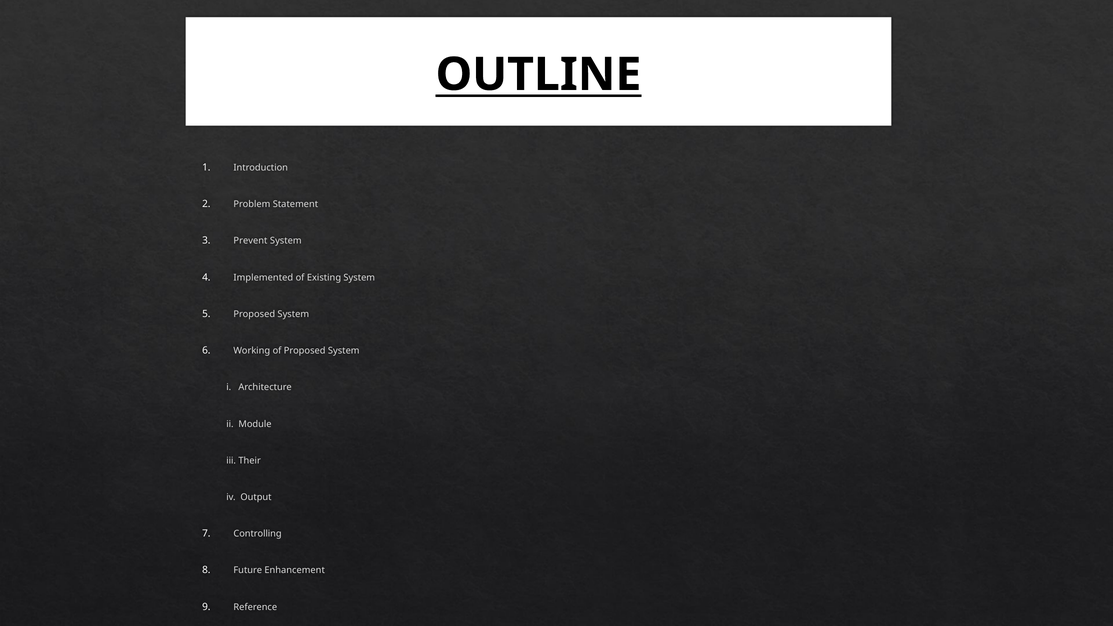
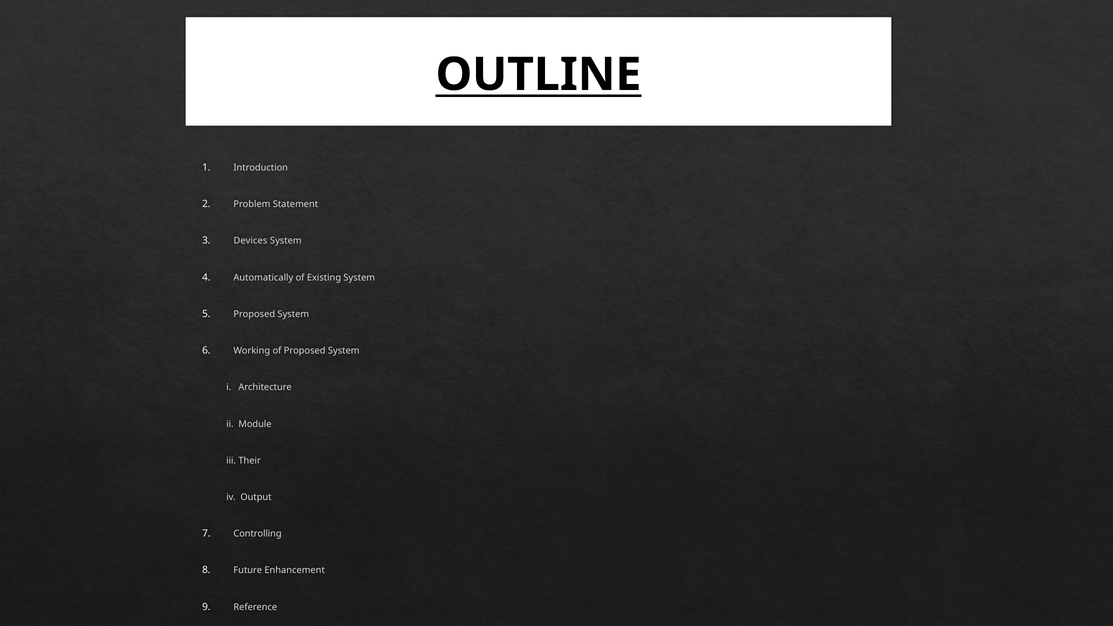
Prevent: Prevent -> Devices
Implemented: Implemented -> Automatically
